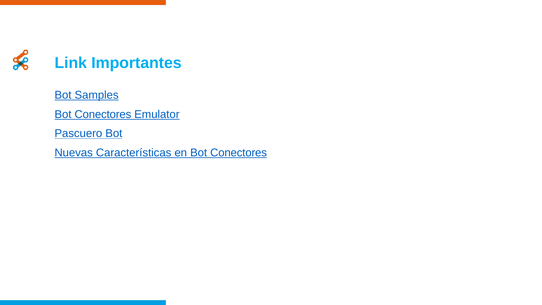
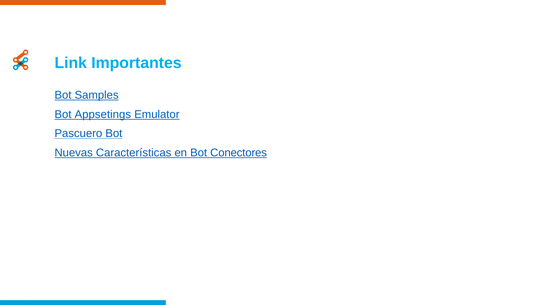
Conectores at (103, 114): Conectores -> Appsetings
